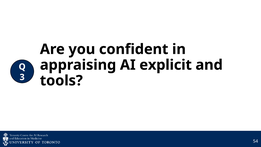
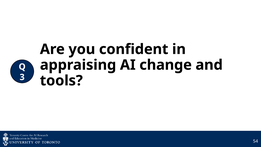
explicit: explicit -> change
